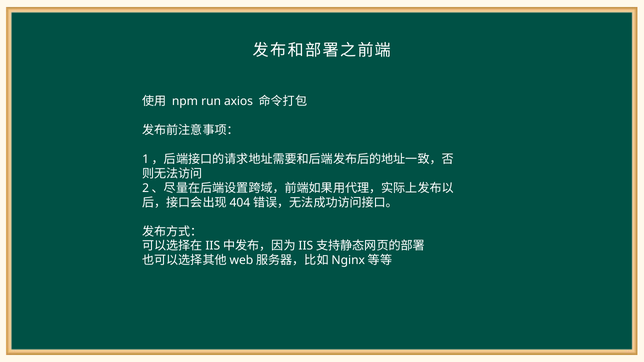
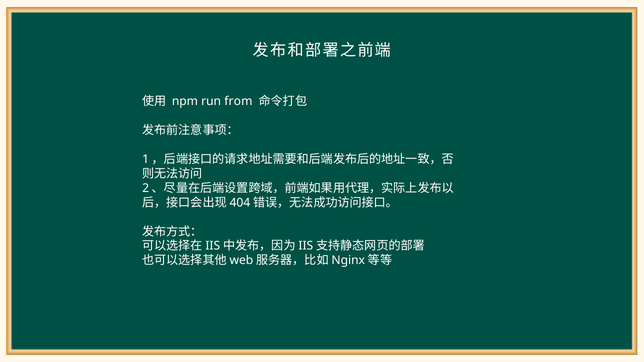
axios: axios -> from
